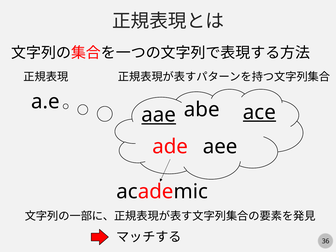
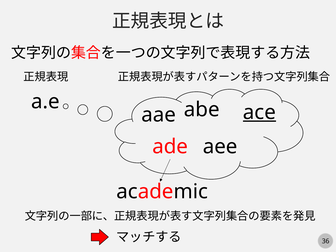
aae underline: present -> none
